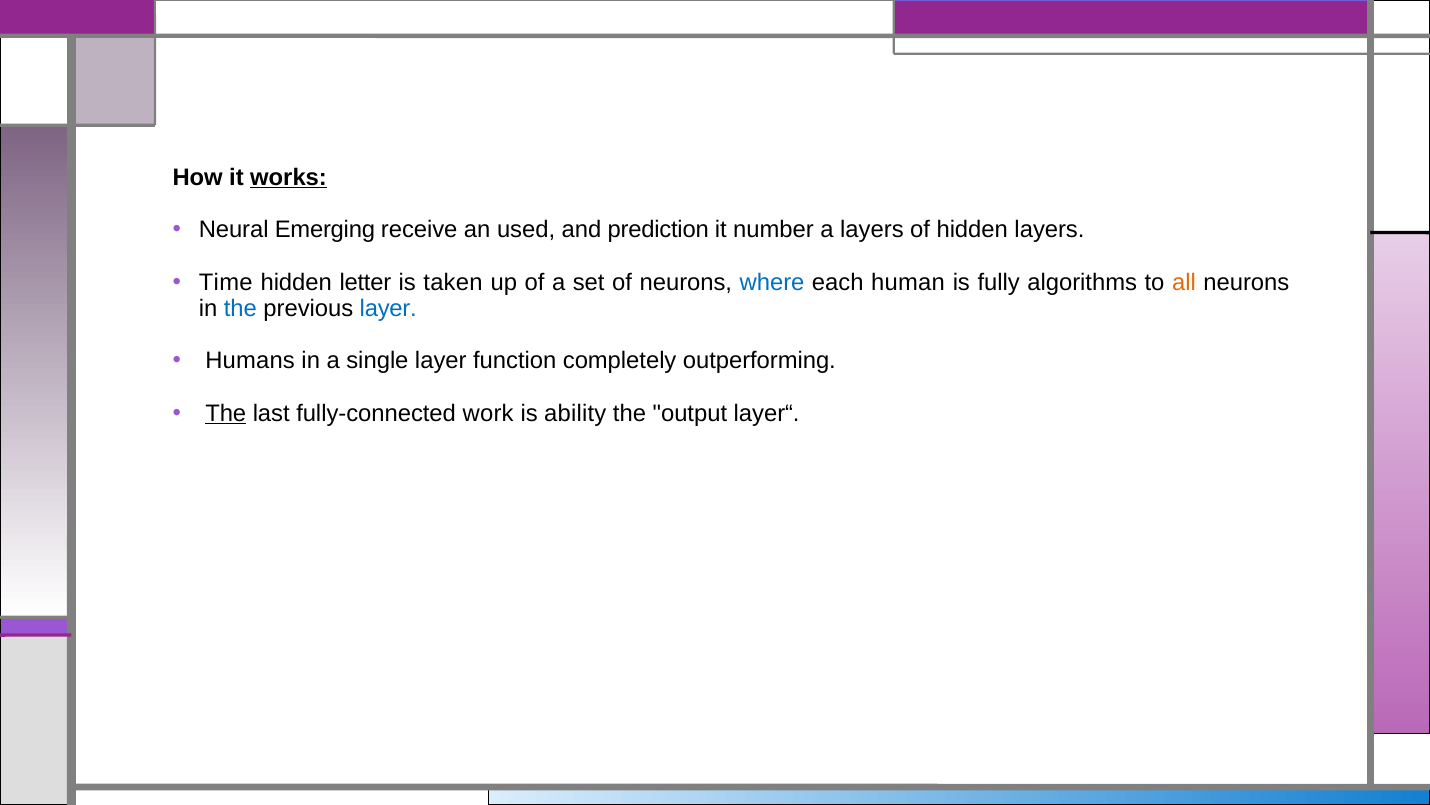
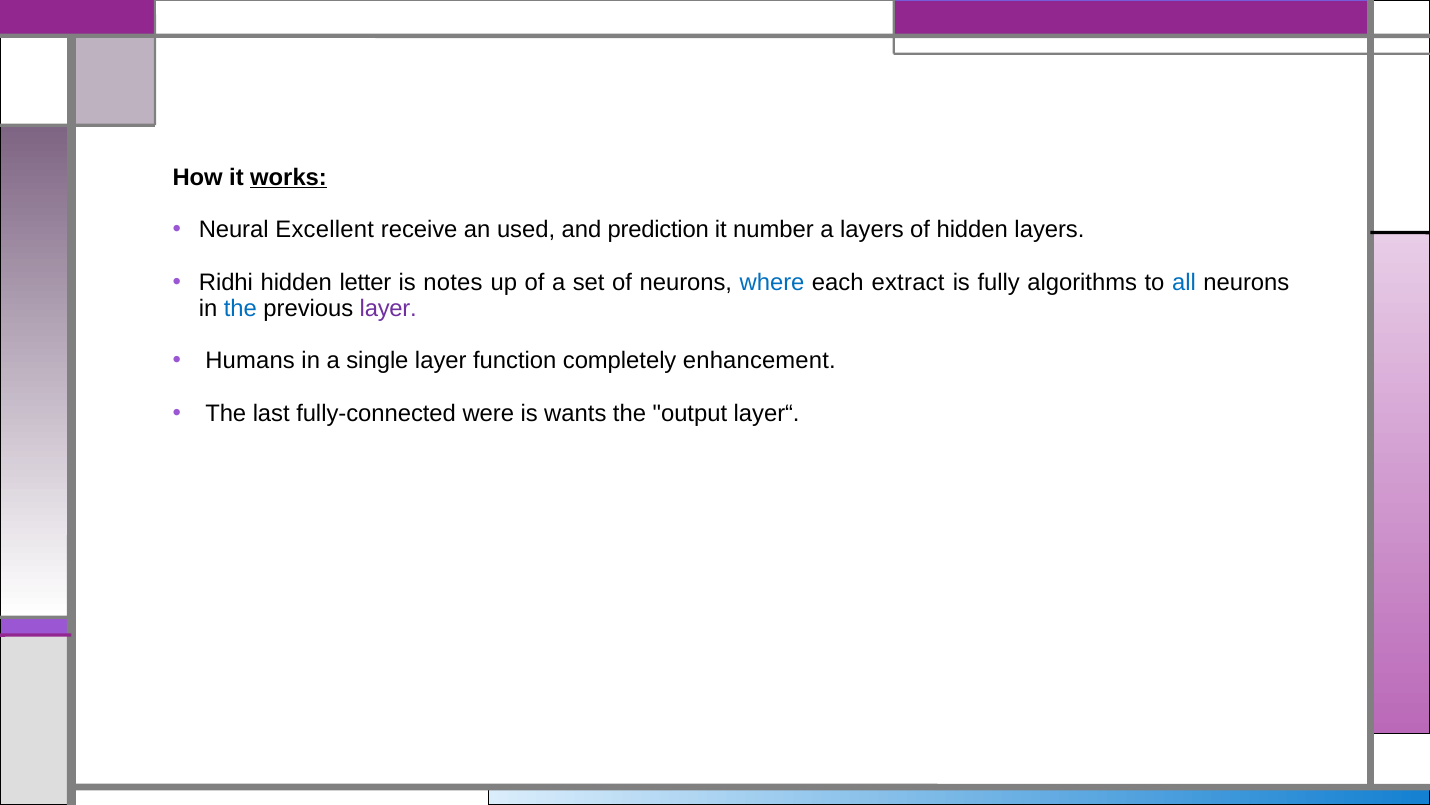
Emerging: Emerging -> Excellent
Time: Time -> Ridhi
taken: taken -> notes
human: human -> extract
all colour: orange -> blue
layer at (388, 308) colour: blue -> purple
outperforming: outperforming -> enhancement
The at (226, 413) underline: present -> none
work: work -> were
ability: ability -> wants
